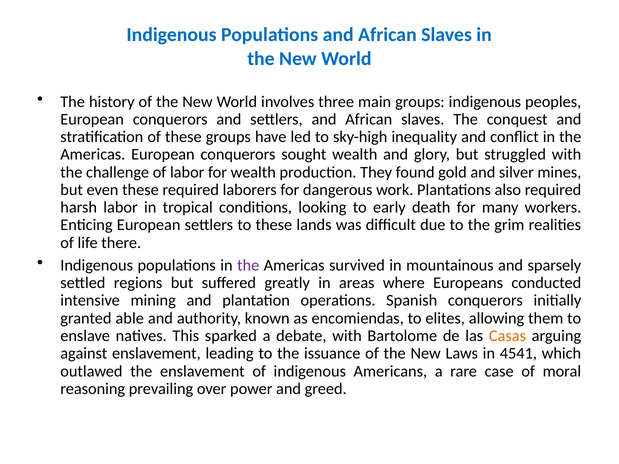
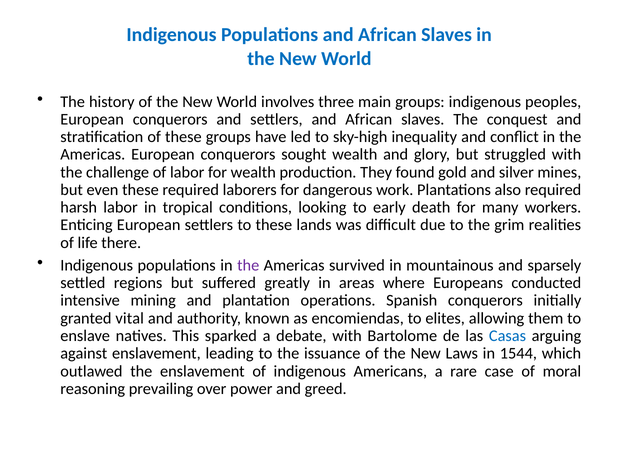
able: able -> vital
Casas colour: orange -> blue
4541: 4541 -> 1544
